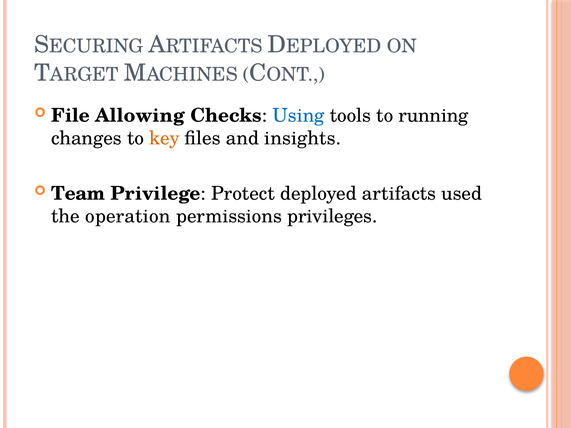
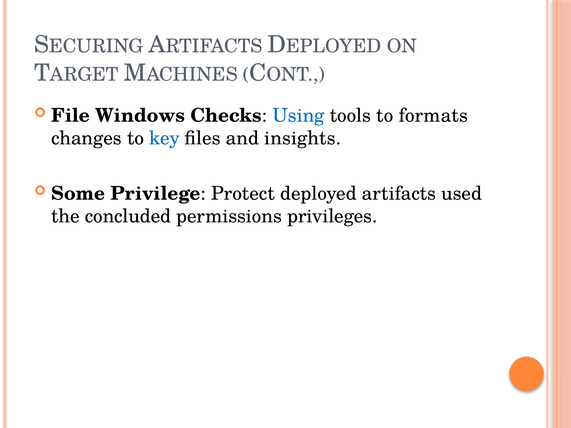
Allowing: Allowing -> Windows
running: running -> formats
key colour: orange -> blue
Team: Team -> Some
operation: operation -> concluded
